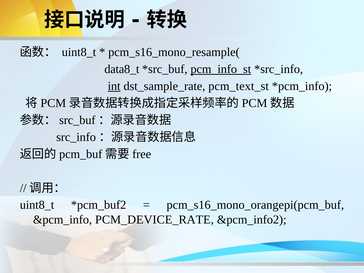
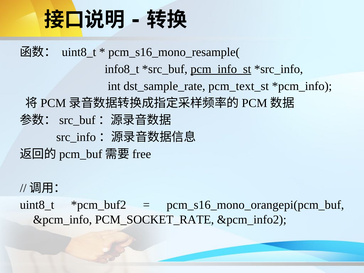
data8_t: data8_t -> info8_t
int underline: present -> none
PCM_DEVICE_RATE: PCM_DEVICE_RATE -> PCM_SOCKET_RATE
